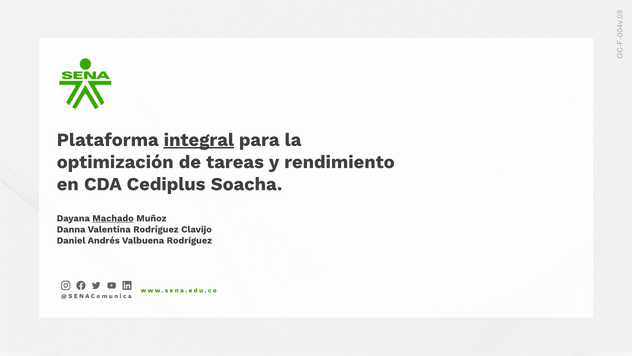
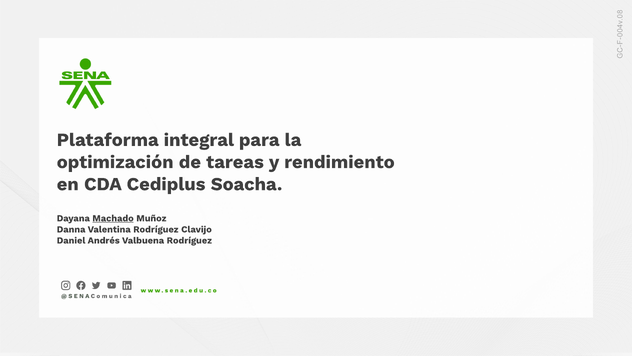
integral underline: present -> none
